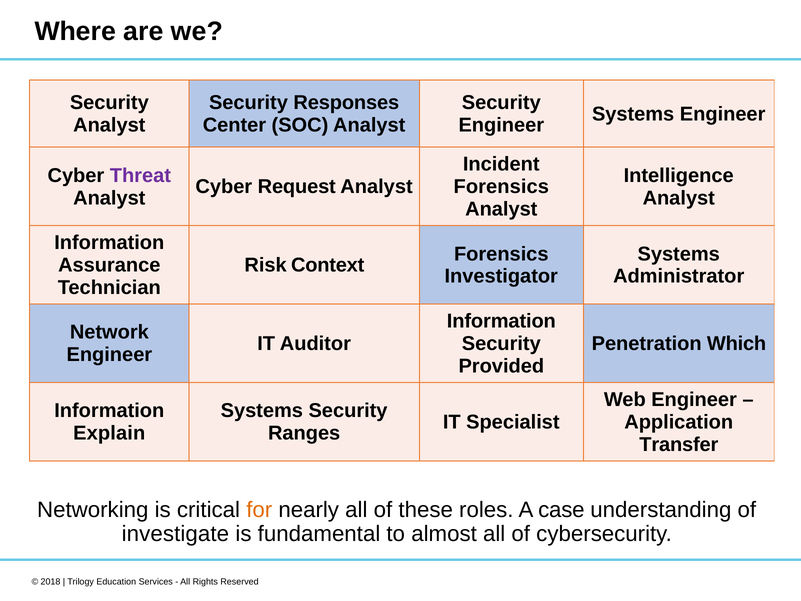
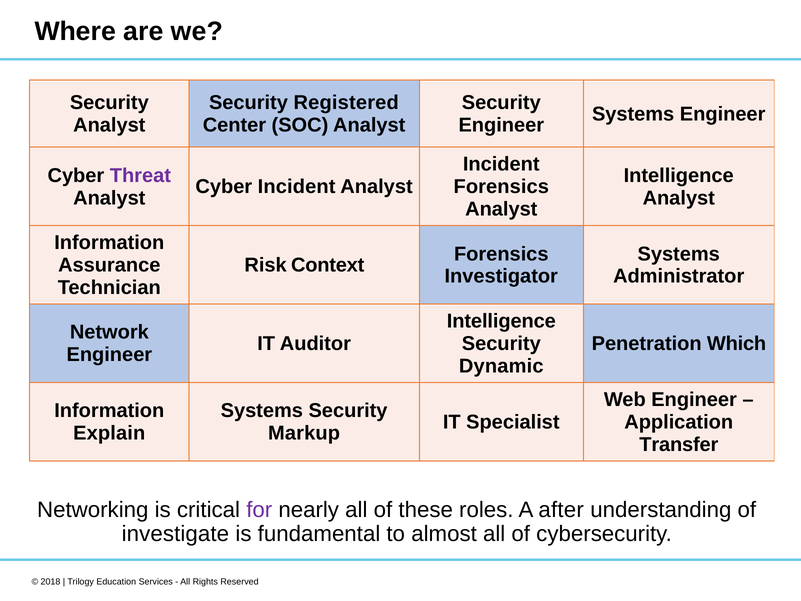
Responses: Responses -> Registered
Cyber Request: Request -> Incident
Information at (501, 321): Information -> Intelligence
Provided: Provided -> Dynamic
Ranges: Ranges -> Markup
for colour: orange -> purple
case: case -> after
